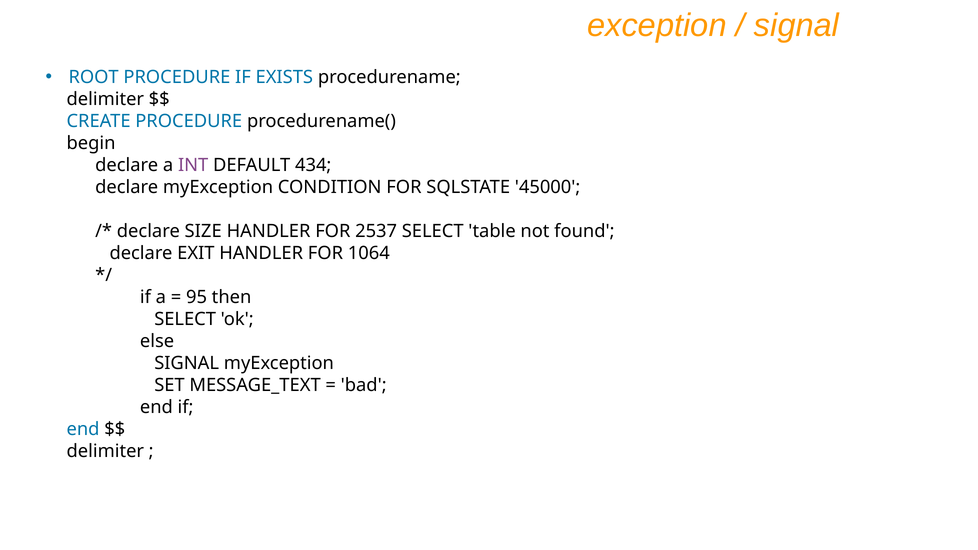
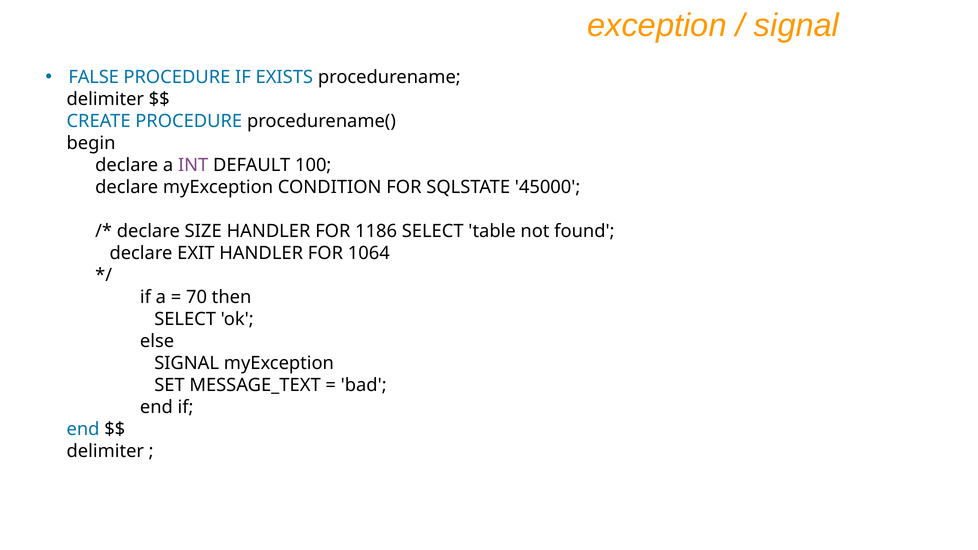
ROOT: ROOT -> FALSE
434: 434 -> 100
2537: 2537 -> 1186
95: 95 -> 70
